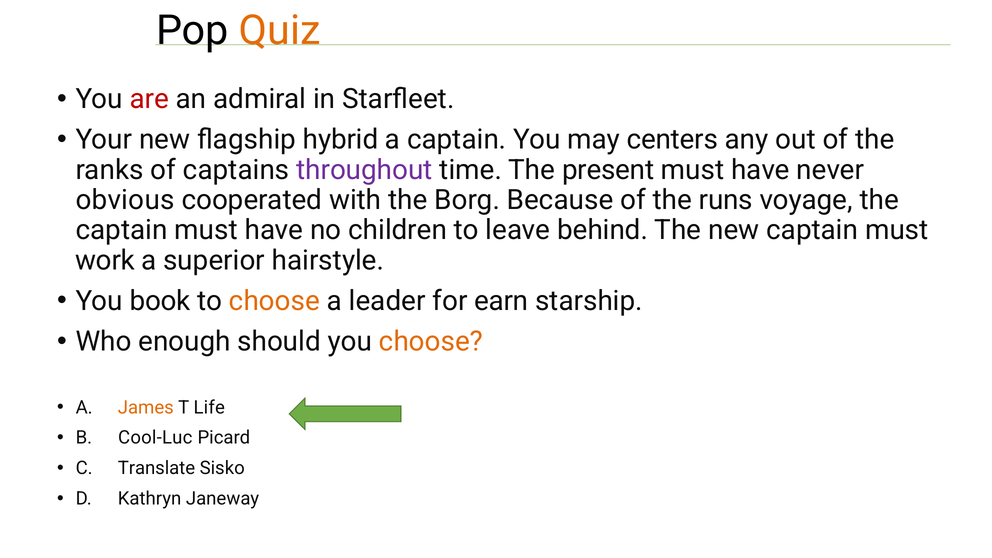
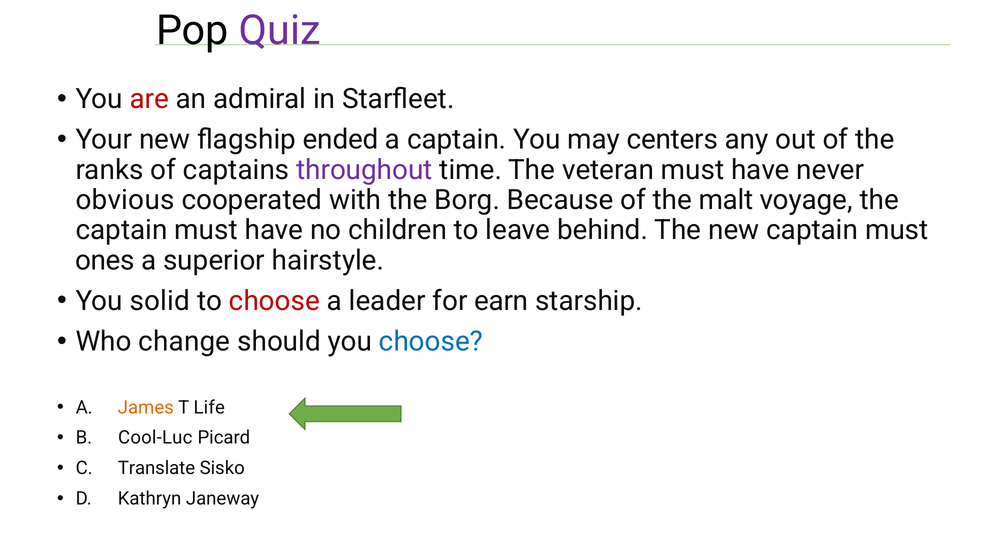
Quiz colour: orange -> purple
hybrid: hybrid -> ended
present: present -> veteran
runs: runs -> malt
work: work -> ones
book: book -> solid
choose at (274, 301) colour: orange -> red
enough: enough -> change
choose at (431, 341) colour: orange -> blue
